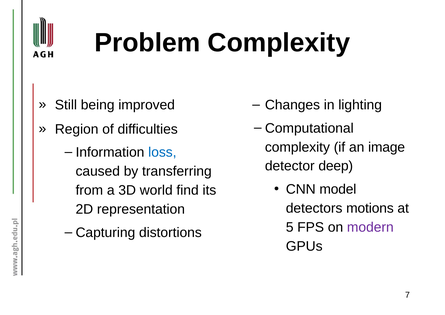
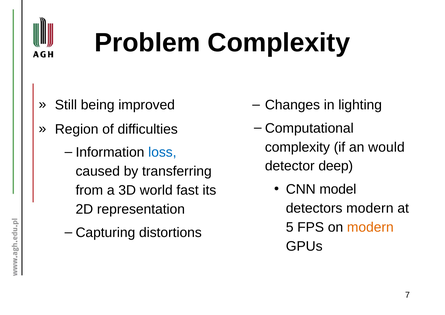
image: image -> would
find: find -> fast
detectors motions: motions -> modern
modern at (370, 227) colour: purple -> orange
